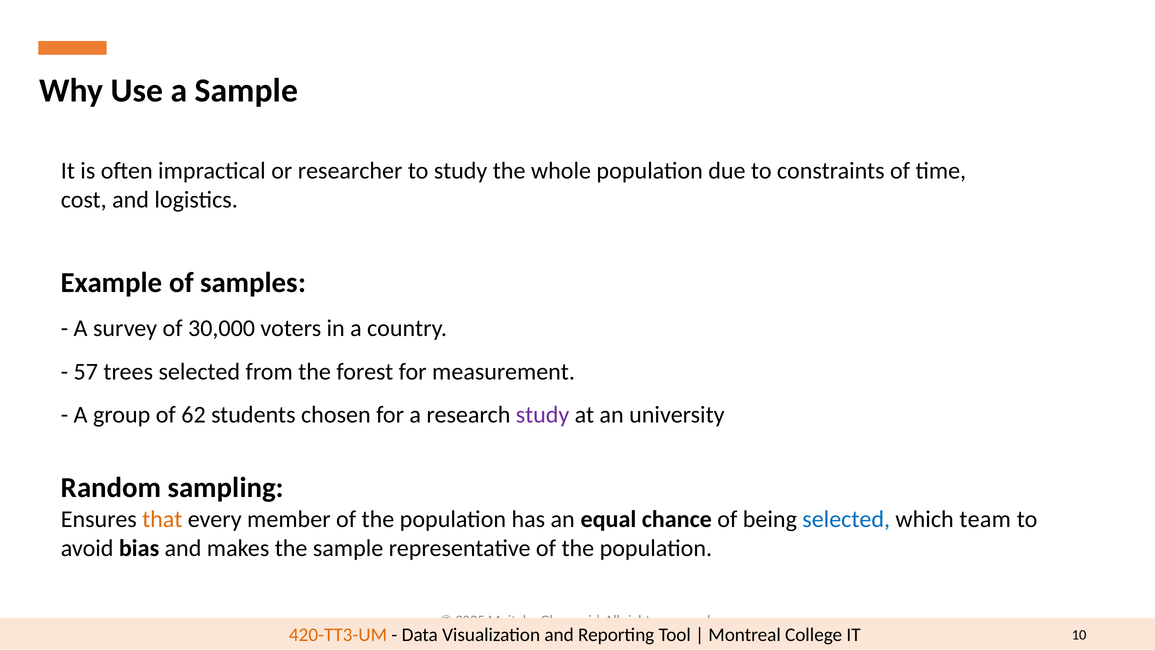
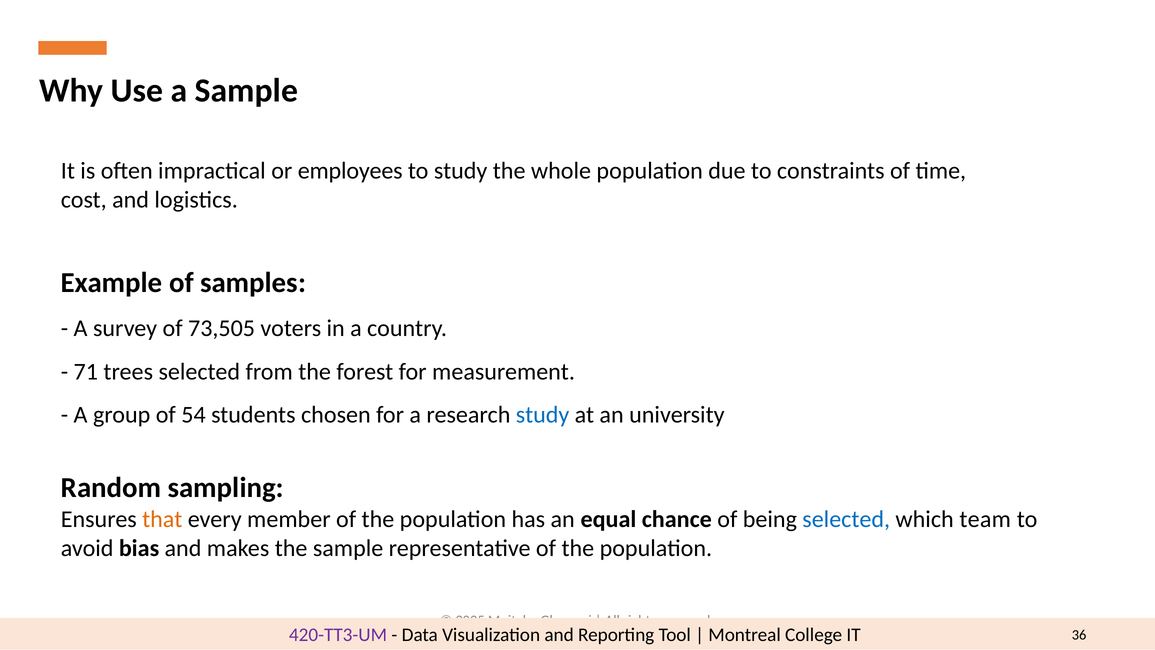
researcher: researcher -> employees
30,000: 30,000 -> 73,505
57: 57 -> 71
62: 62 -> 54
study at (543, 415) colour: purple -> blue
420-TT3-UM colour: orange -> purple
10: 10 -> 36
